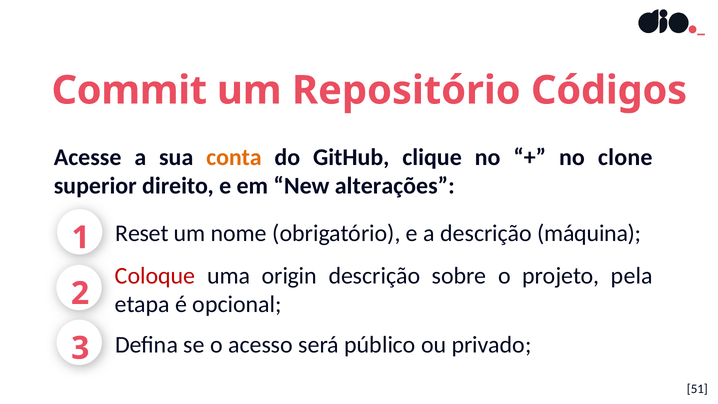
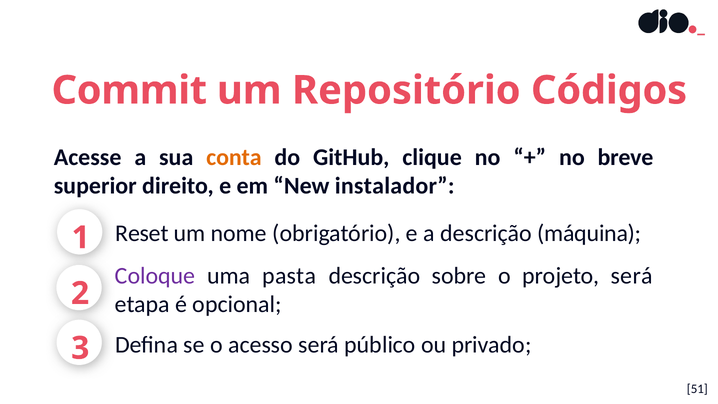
clone: clone -> breve
alterações: alterações -> instalador
Coloque colour: red -> purple
origin: origin -> pasta
projeto pela: pela -> será
